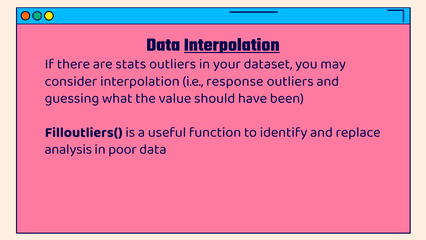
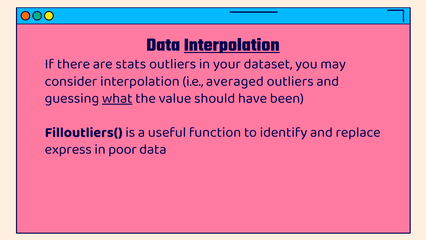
response: response -> averaged
what underline: none -> present
analysis: analysis -> express
